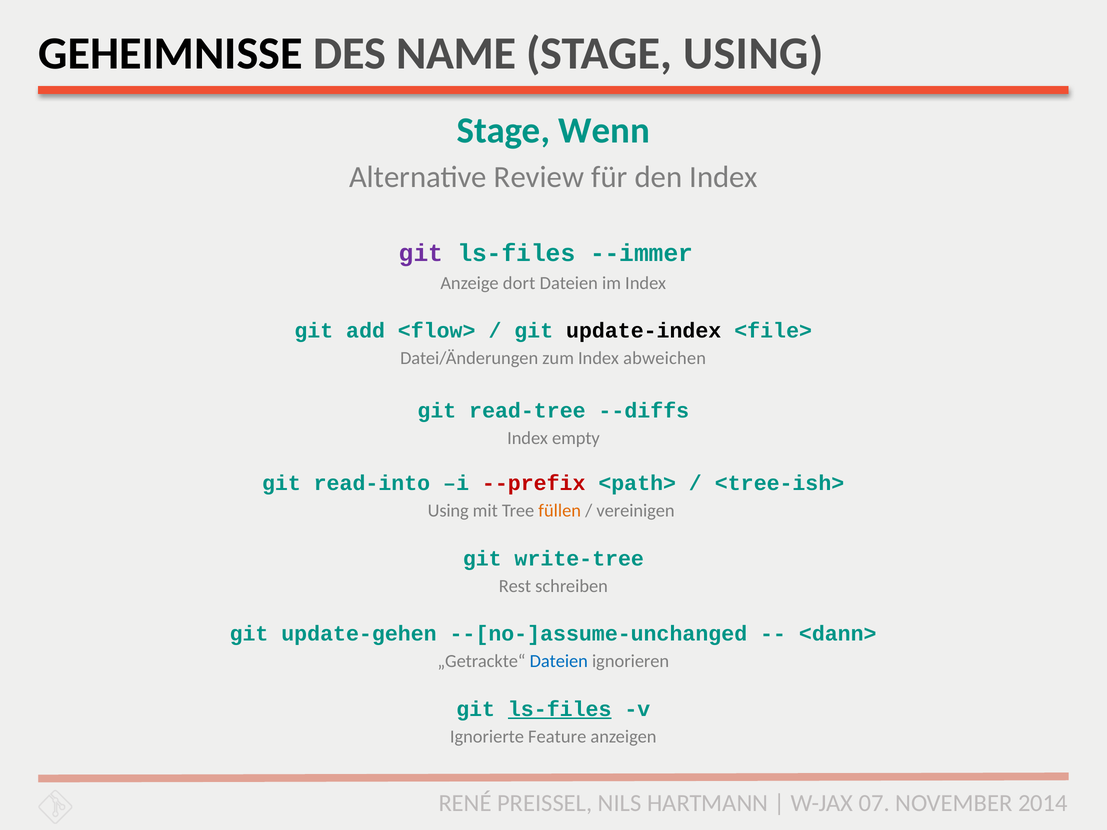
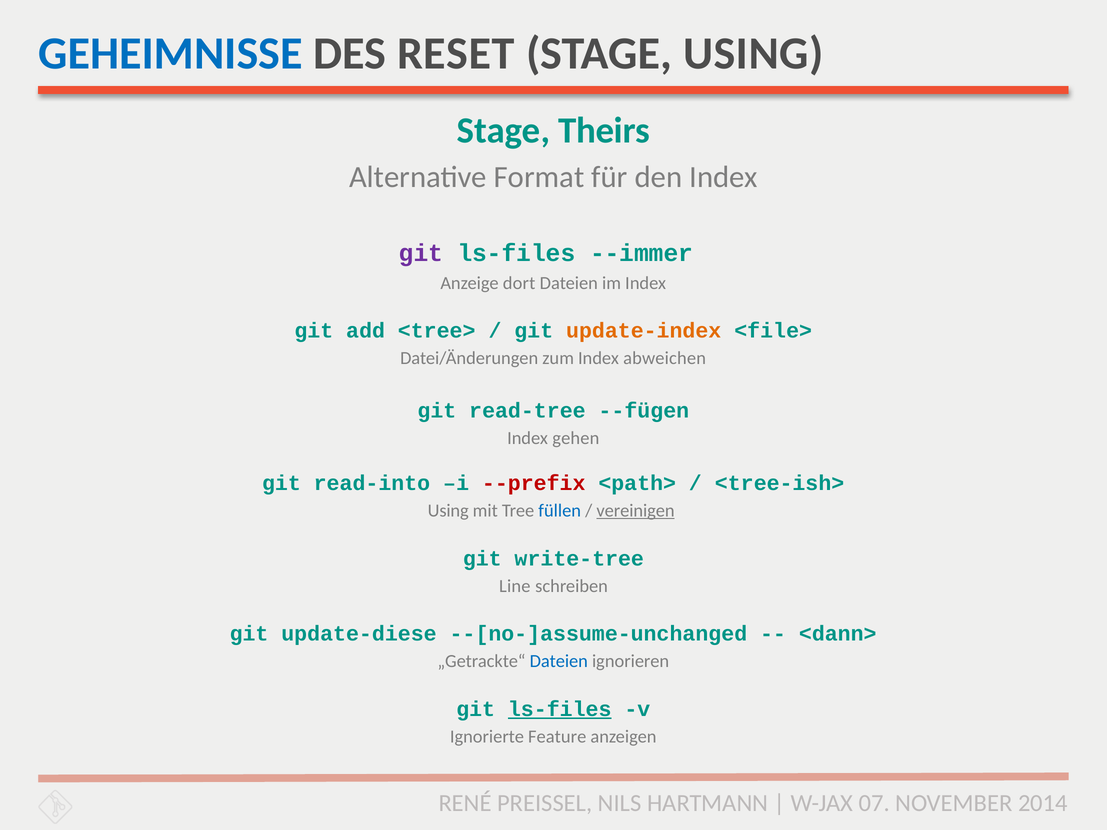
GEHEIMNISSE colour: black -> blue
NAME: NAME -> RESET
Wenn: Wenn -> Theirs
Review: Review -> Format
<flow>: <flow> -> <tree>
update-index colour: black -> orange
--diffs: --diffs -> --fügen
empty: empty -> gehen
füllen colour: orange -> blue
vereinigen underline: none -> present
Rest: Rest -> Line
update-gehen: update-gehen -> update-diese
